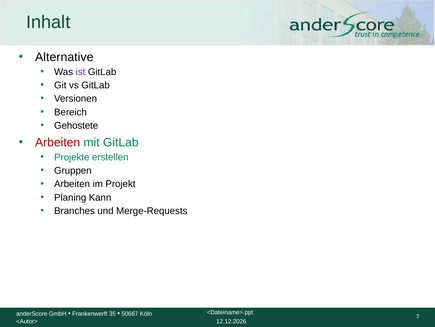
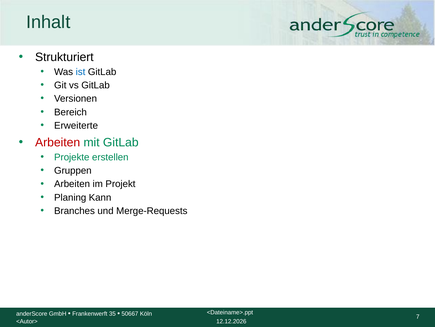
Alternative: Alternative -> Strukturiert
ist colour: purple -> blue
Gehostete: Gehostete -> Erweiterte
